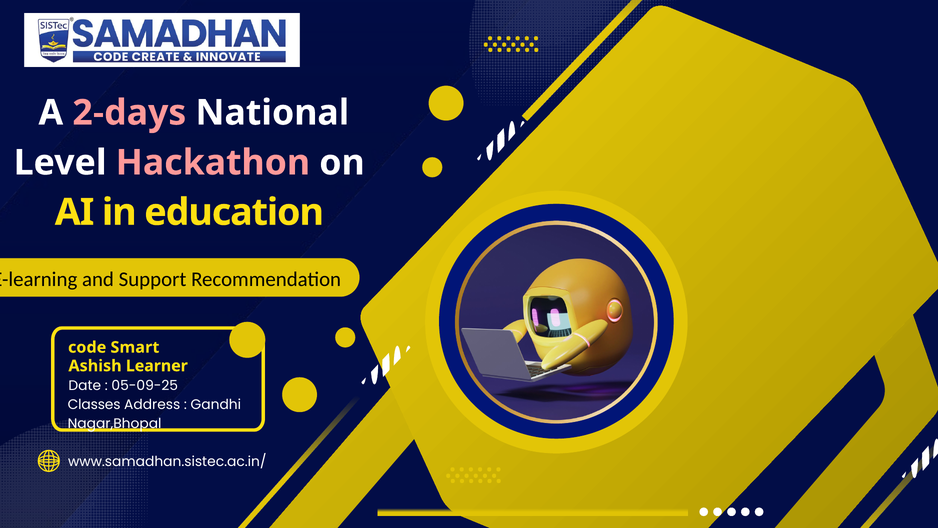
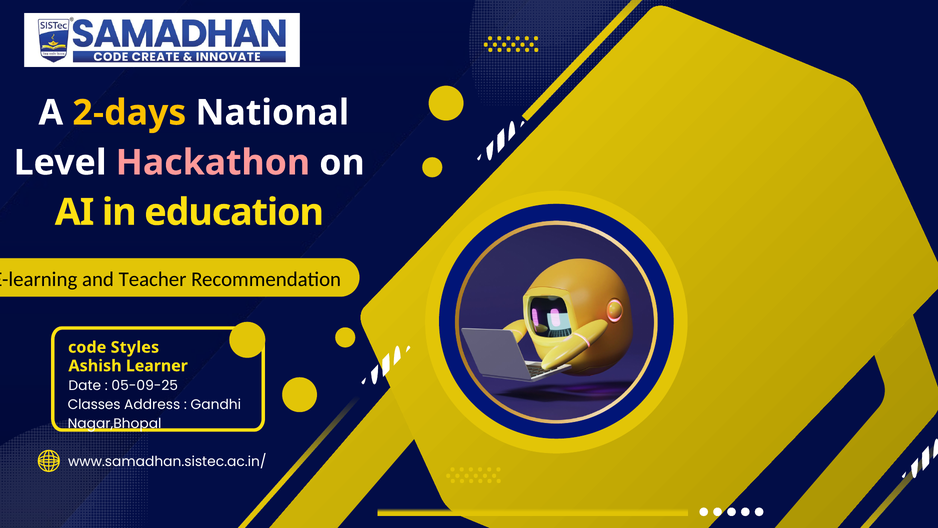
2-days colour: pink -> yellow
Support: Support -> Teacher
Smart: Smart -> Styles
